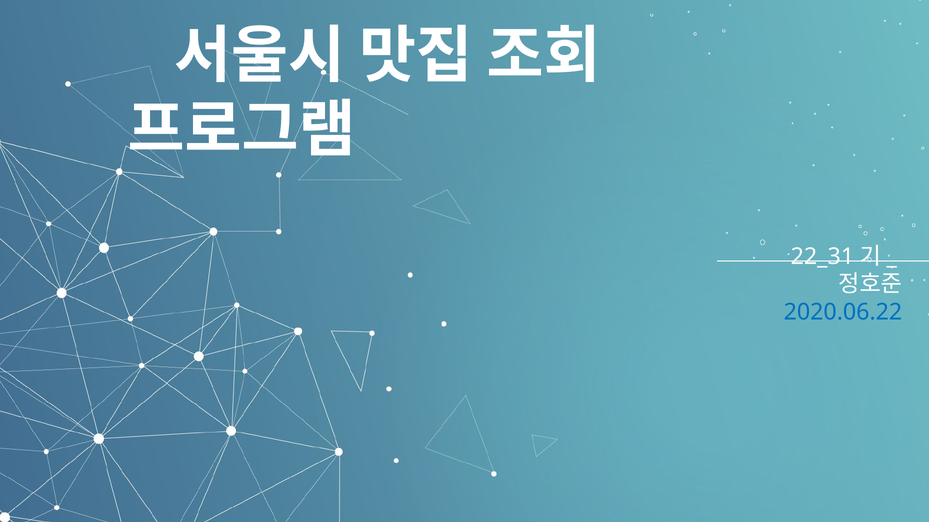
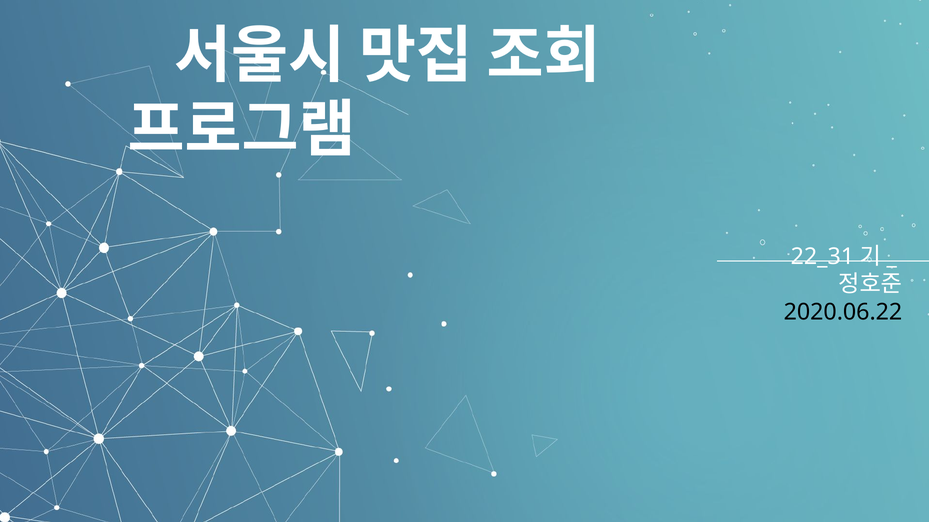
2020.06.22 colour: blue -> black
